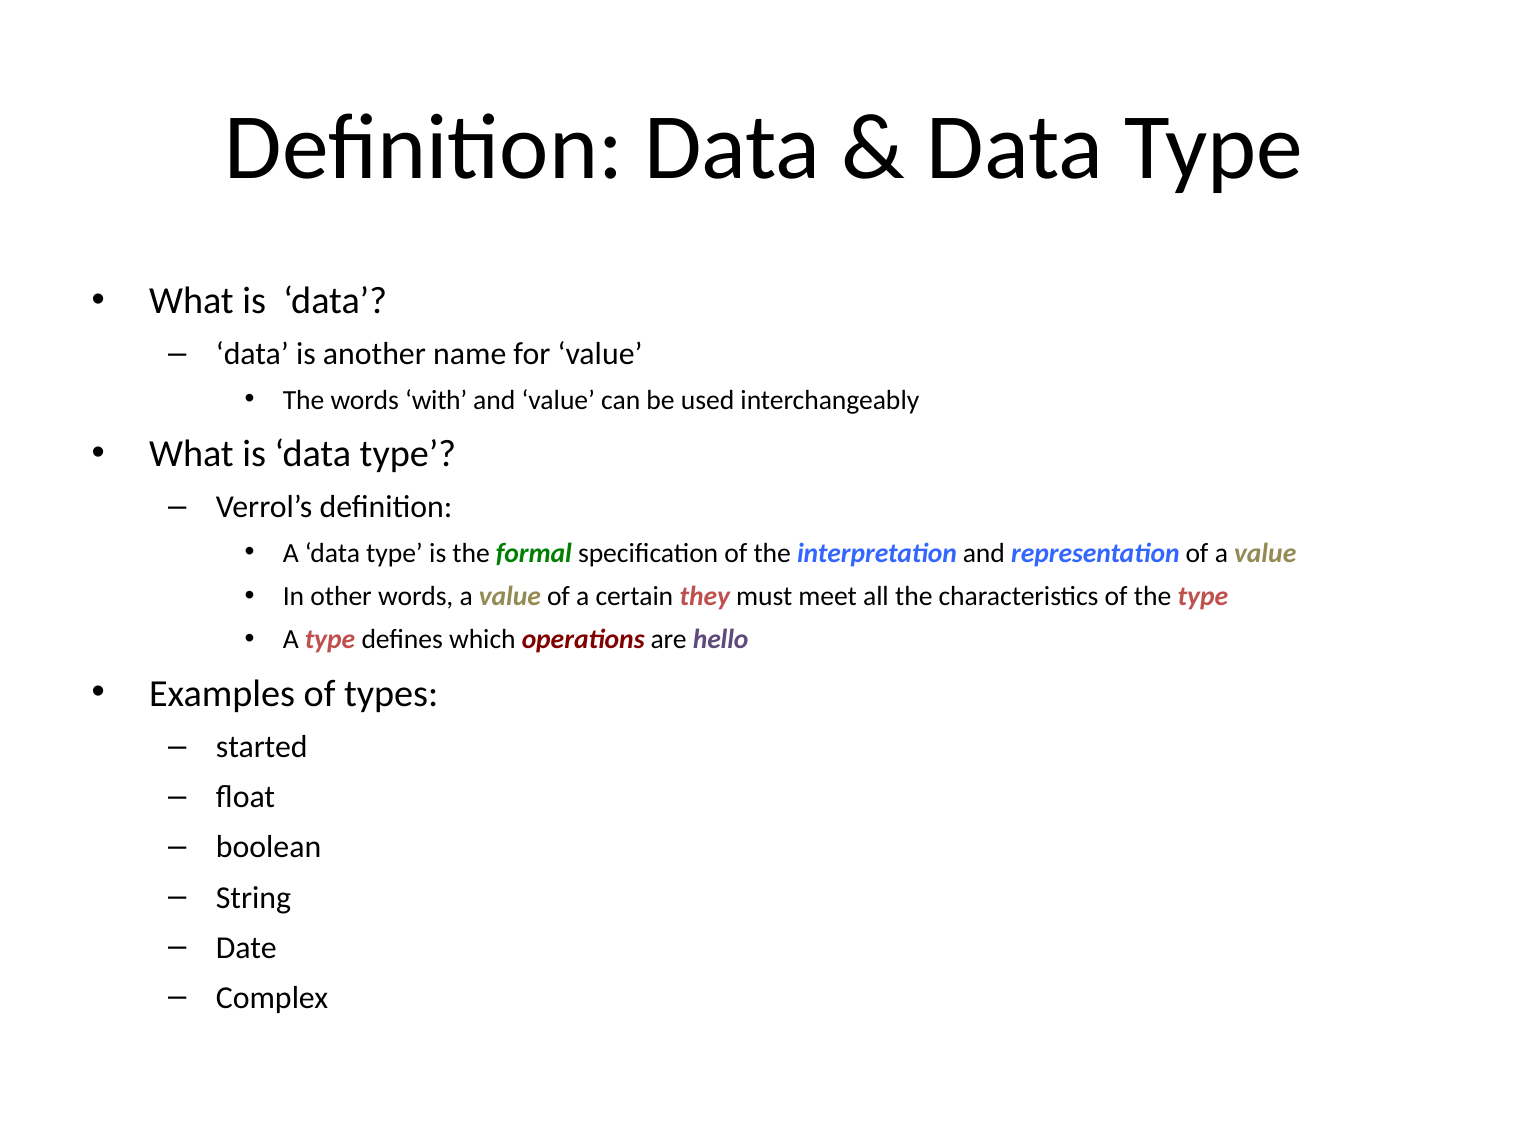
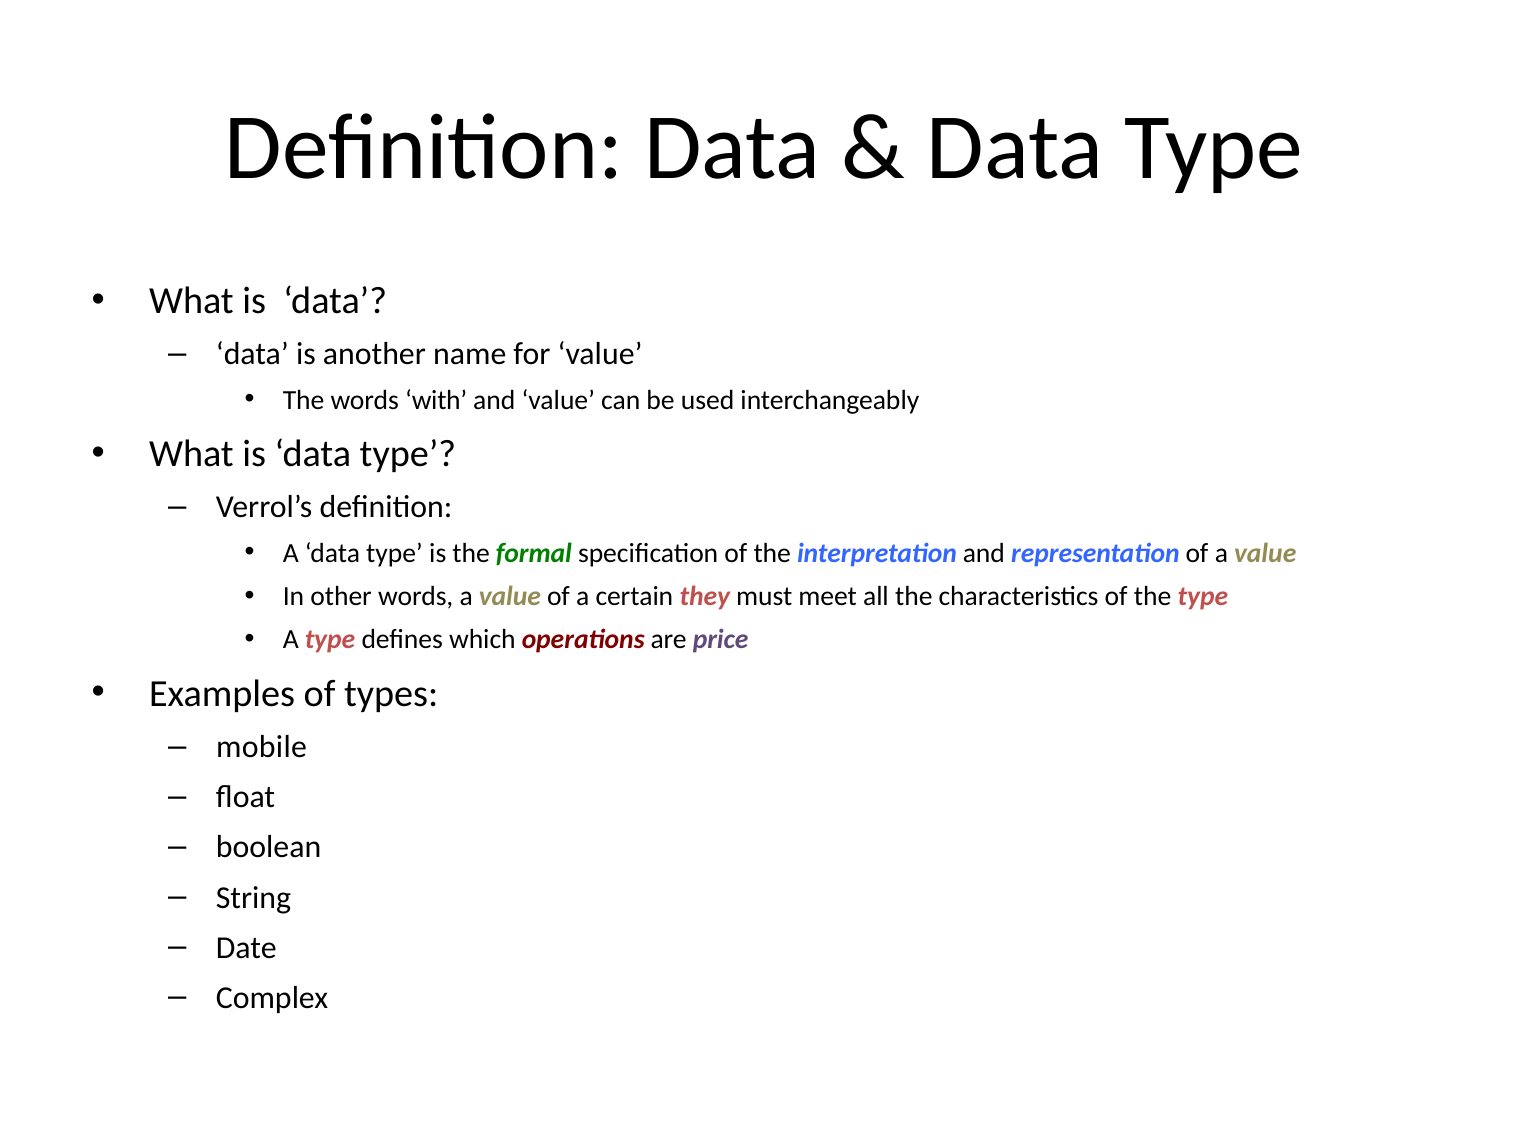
hello: hello -> price
started: started -> mobile
